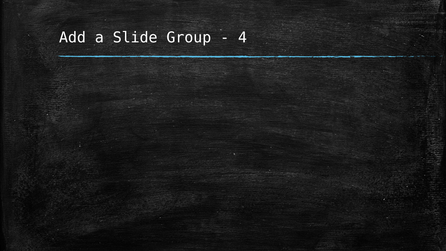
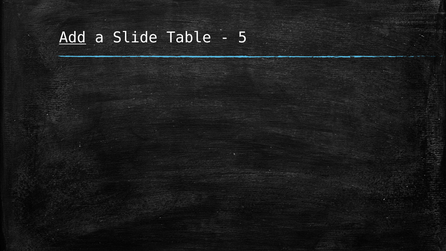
Add underline: none -> present
Group: Group -> Table
4: 4 -> 5
